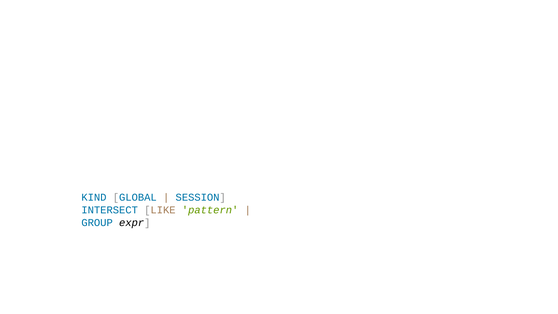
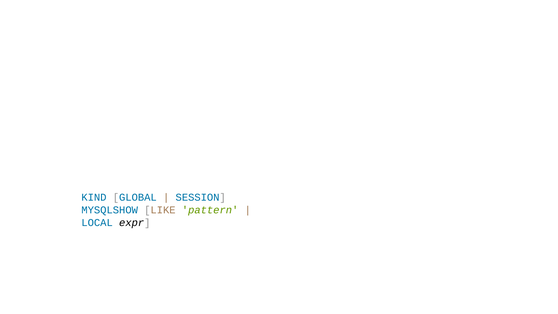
INTERSECT: INTERSECT -> MYSQLSHOW
GROUP: GROUP -> LOCAL
